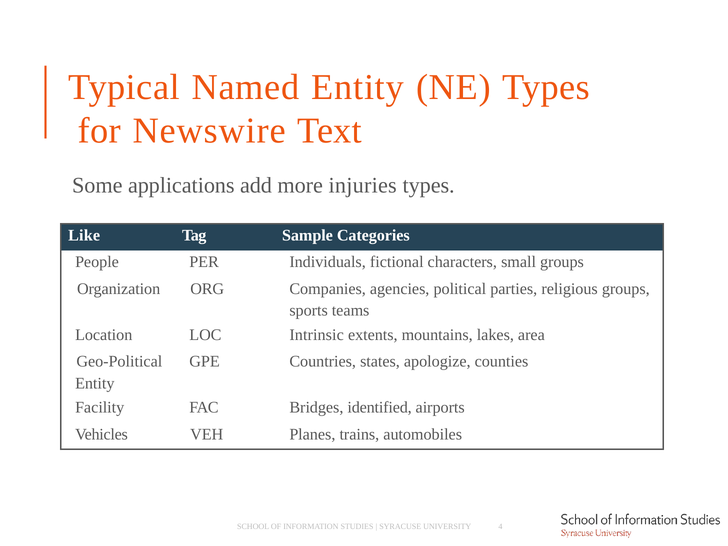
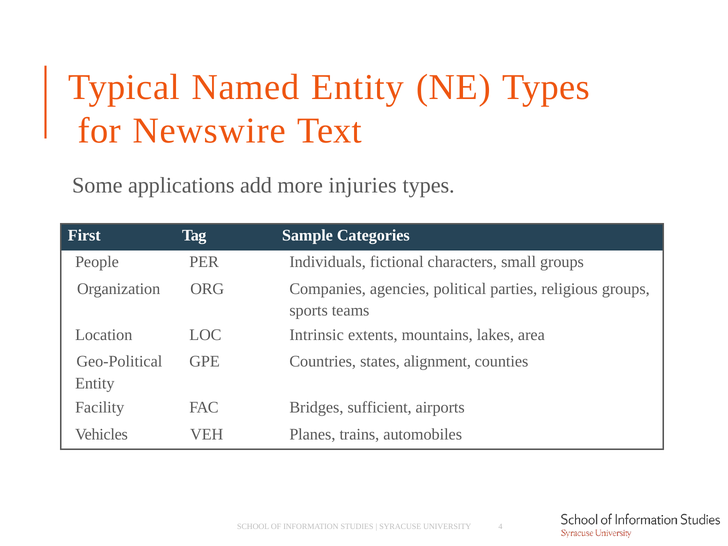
Like: Like -> First
apologize: apologize -> alignment
identified: identified -> sufficient
